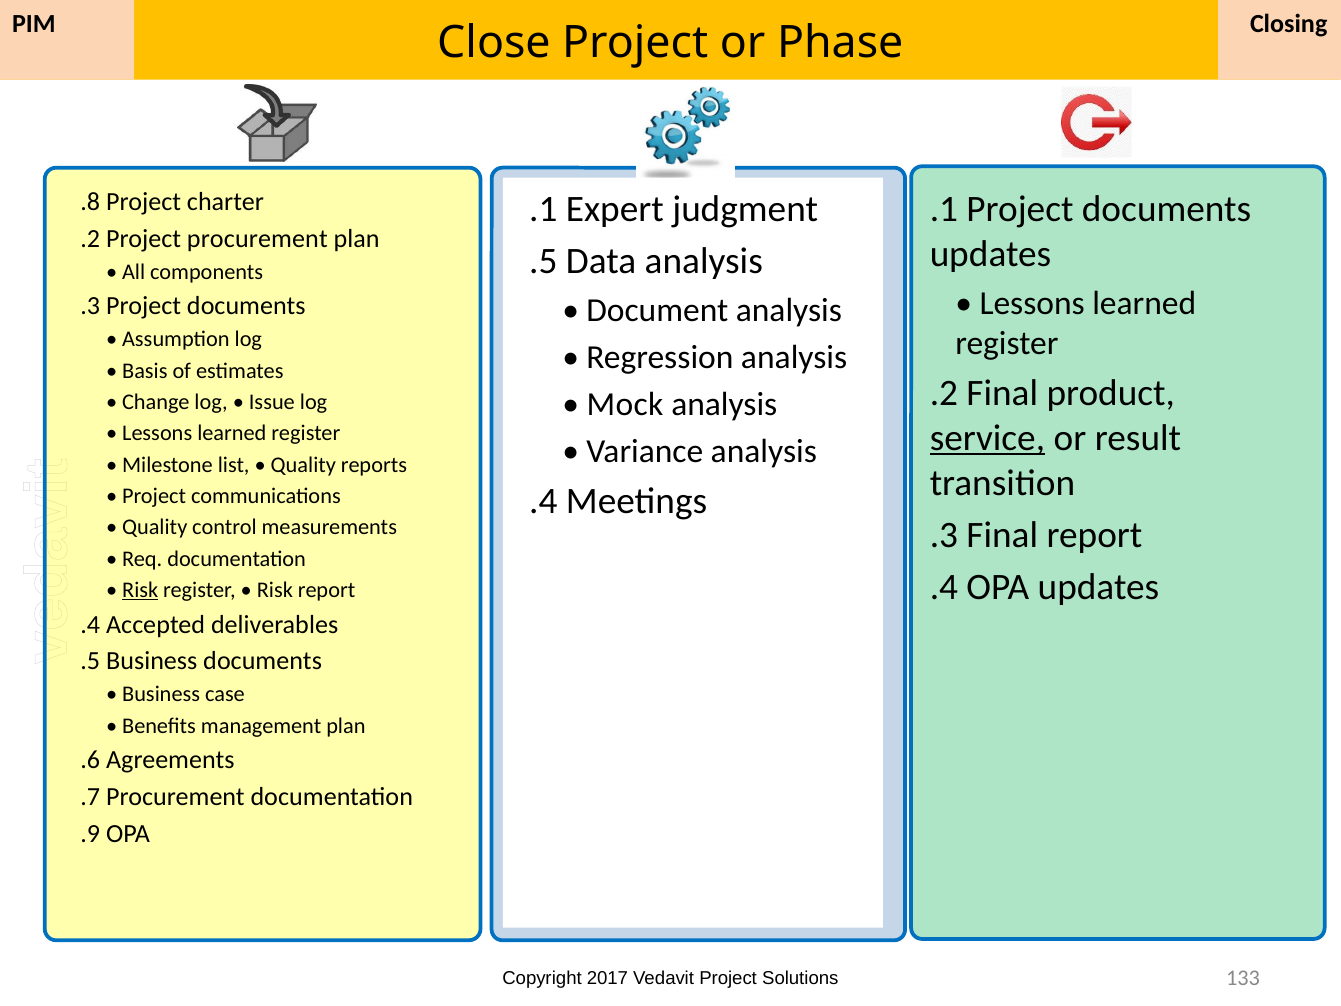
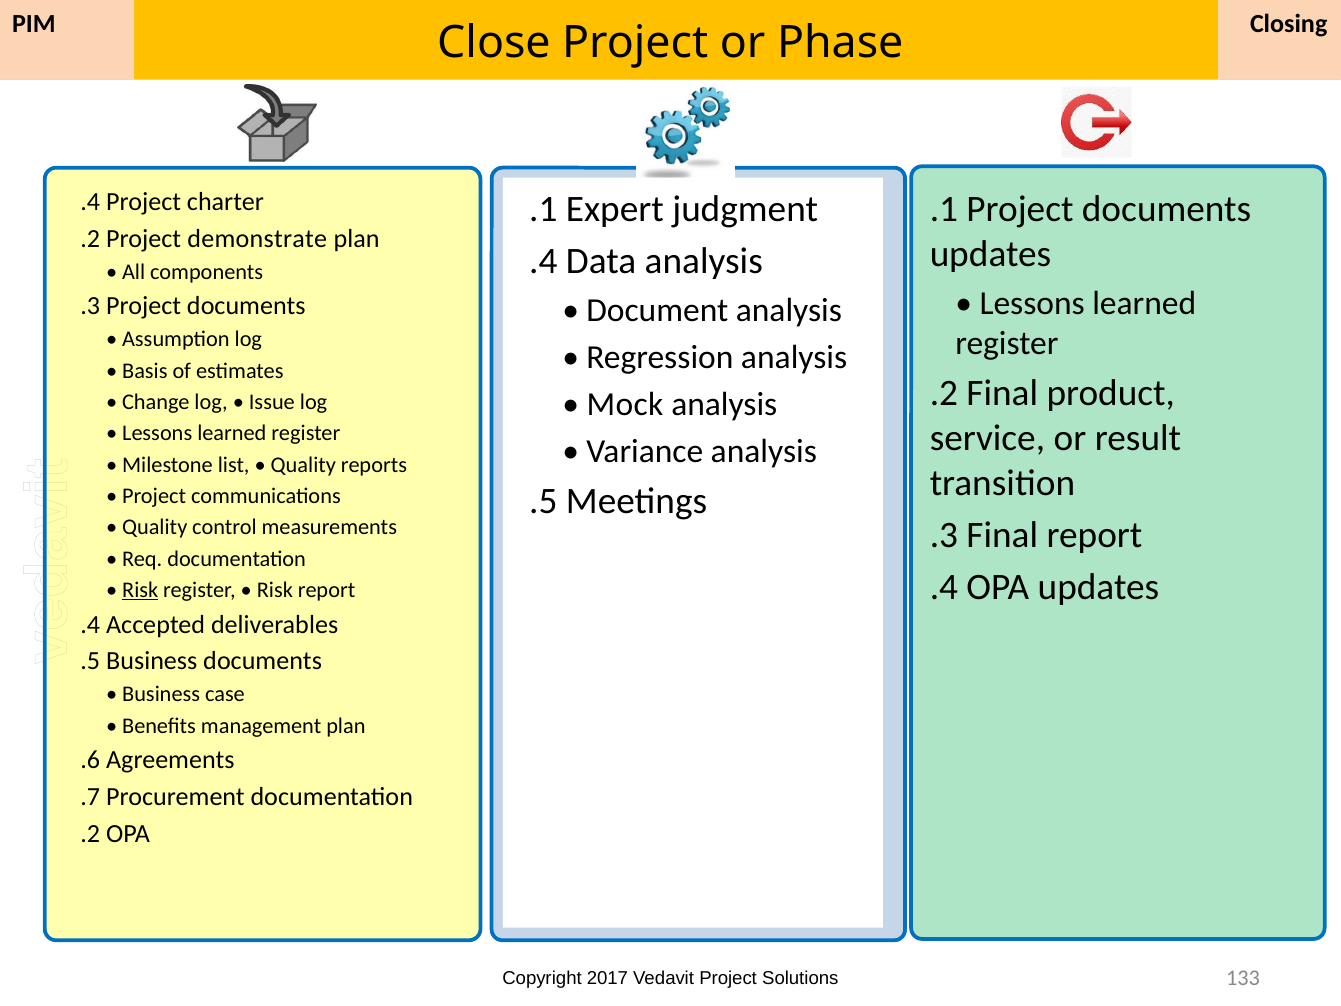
.8 at (90, 202): .8 -> .4
Project procurement: procurement -> demonstrate
.5 at (543, 261): .5 -> .4
service underline: present -> none
.4 at (543, 501): .4 -> .5
.9 at (90, 833): .9 -> .2
